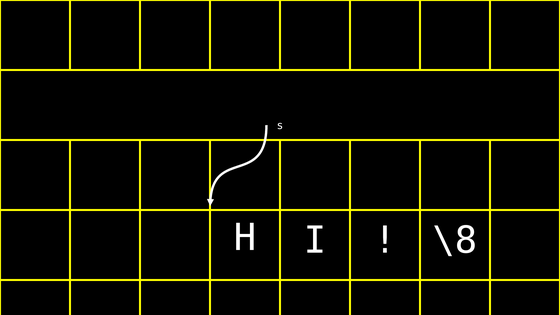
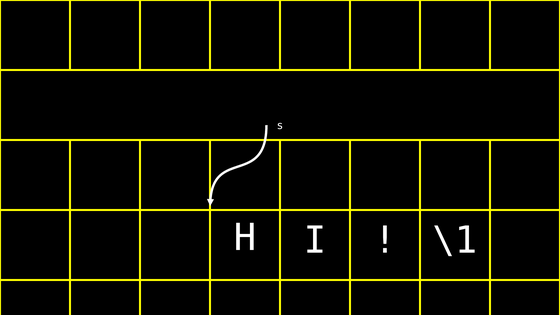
\8: \8 -> \1
